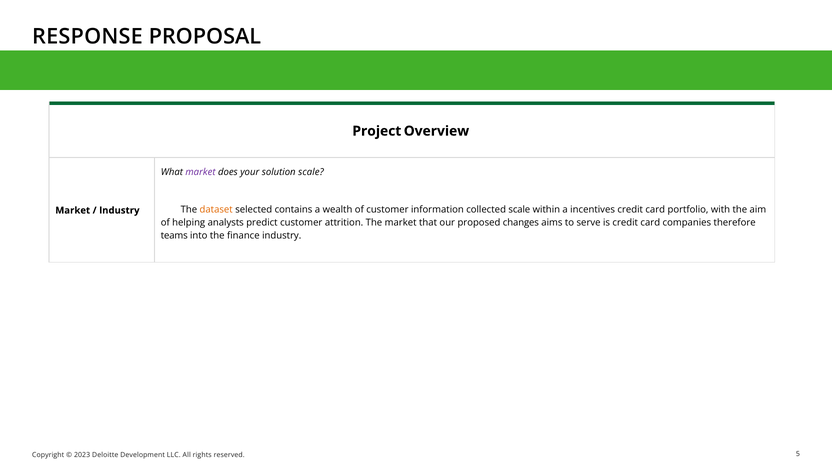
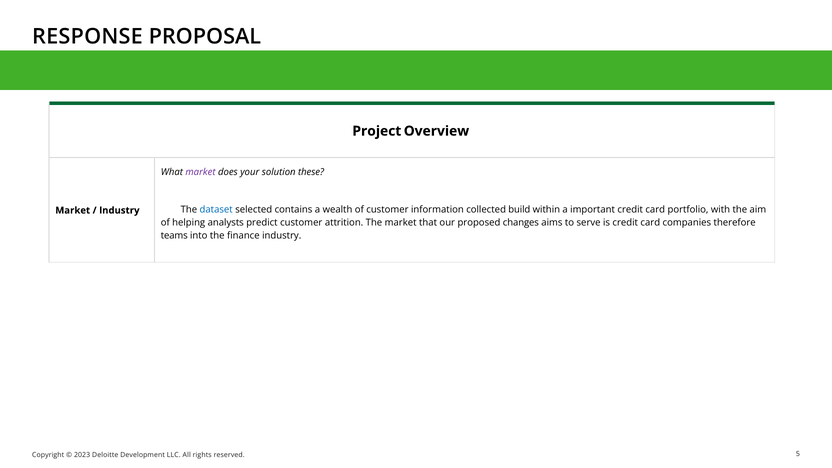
solution scale: scale -> these
dataset colour: orange -> blue
collected scale: scale -> build
incentives: incentives -> important
